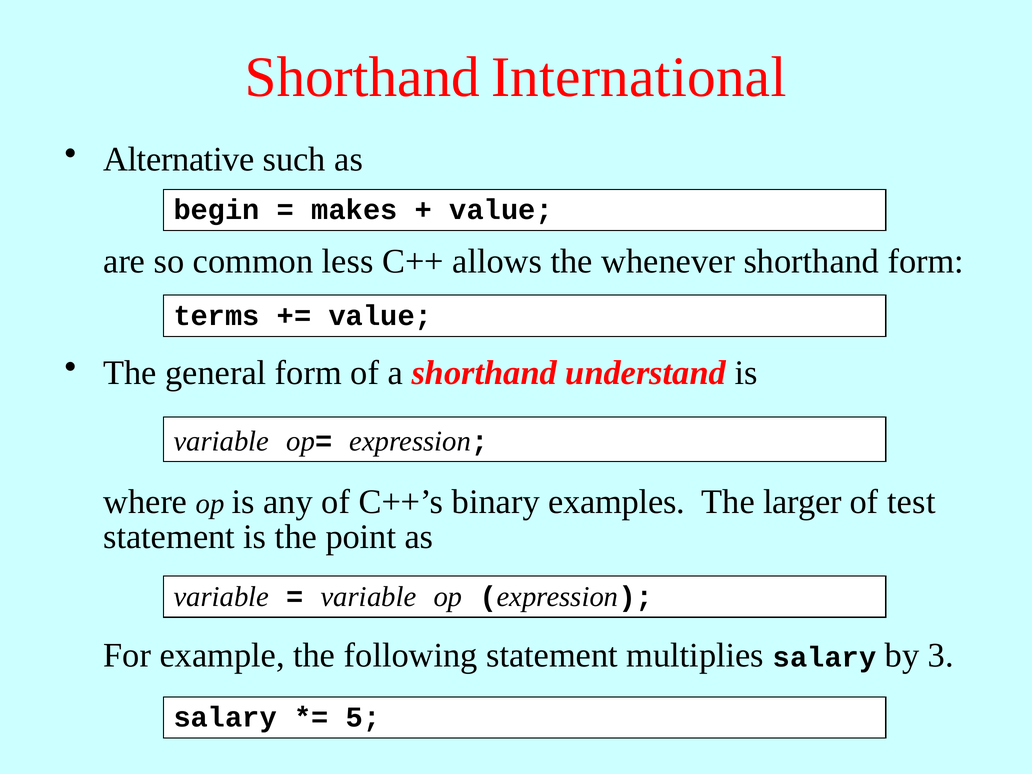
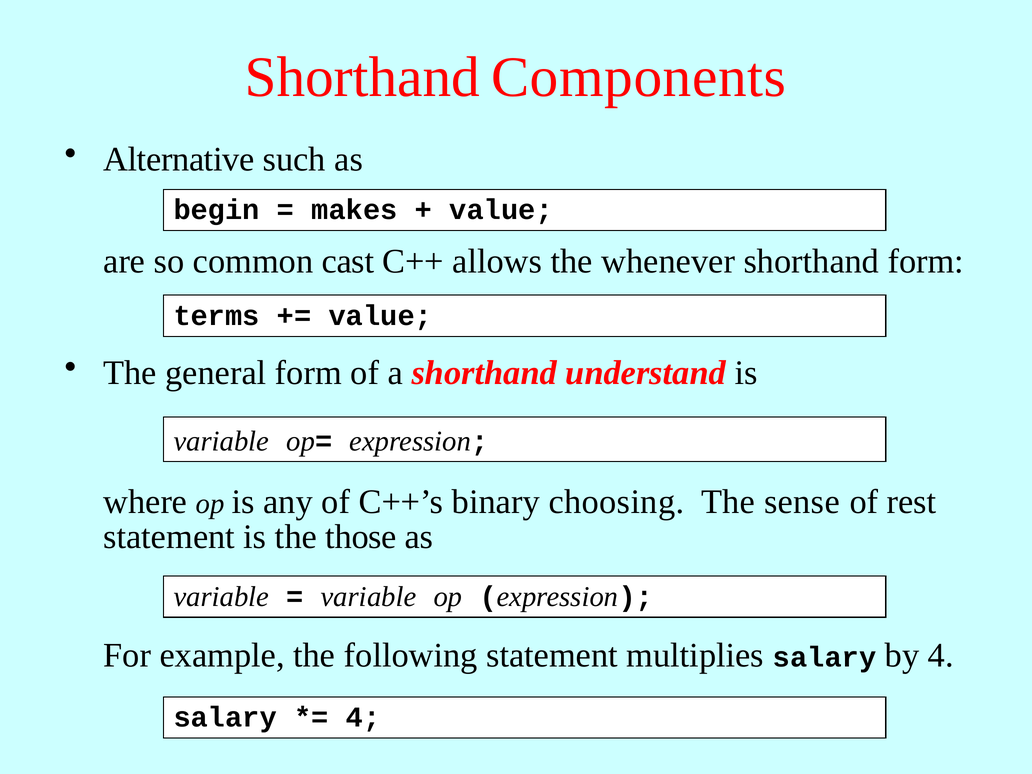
International: International -> Components
less: less -> cast
examples: examples -> choosing
larger: larger -> sense
test: test -> rest
point: point -> those
by 3: 3 -> 4
5 at (363, 717): 5 -> 4
